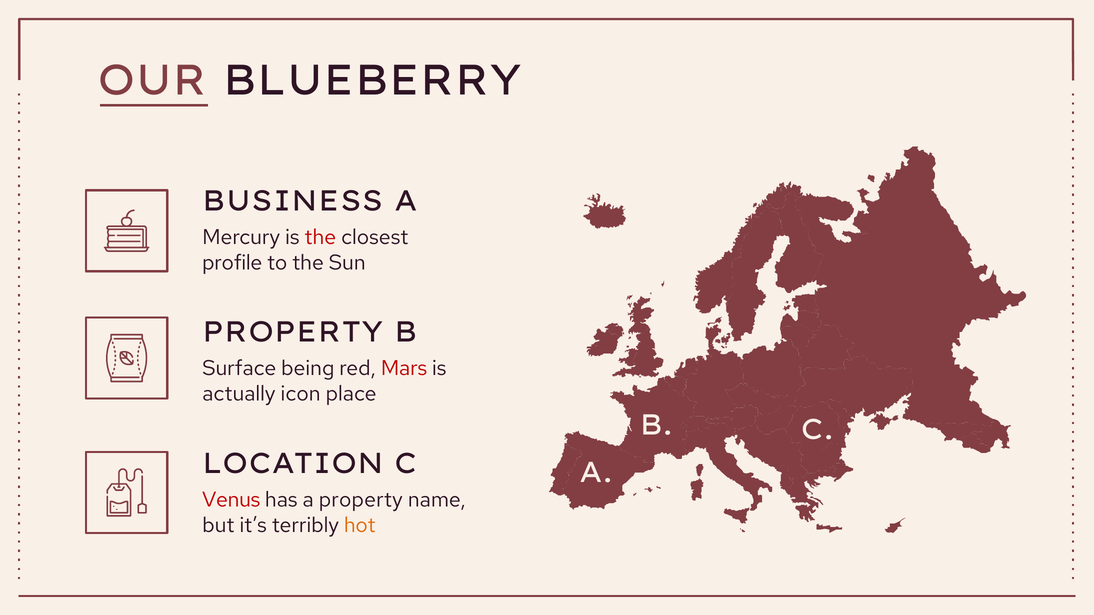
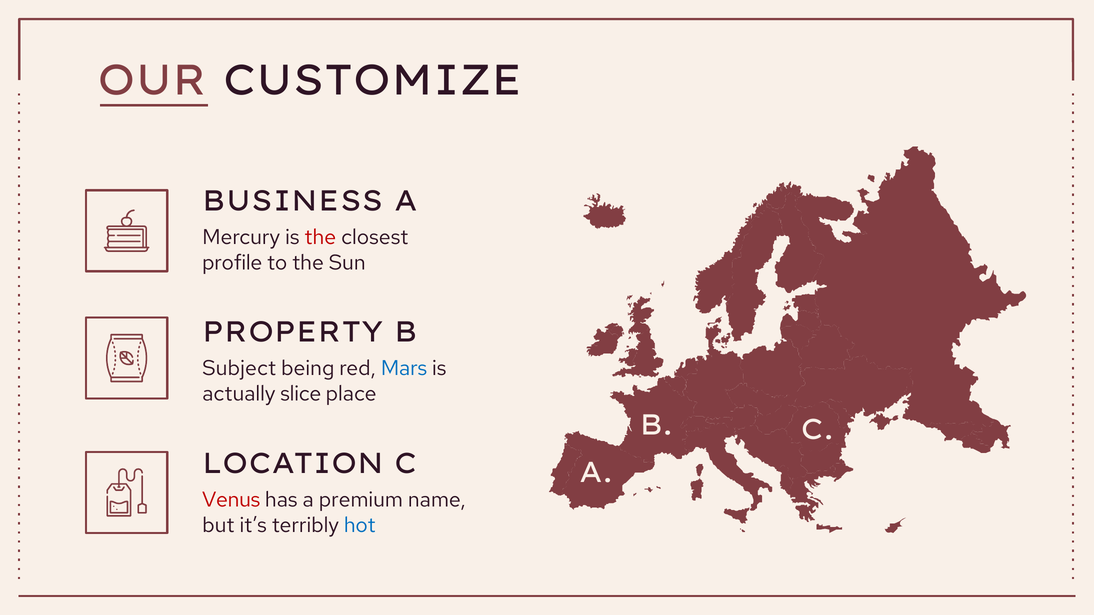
BLUEBERRY: BLUEBERRY -> CUSTOMIZE
Surface: Surface -> Subject
Mars colour: red -> blue
icon: icon -> slice
a property: property -> premium
hot colour: orange -> blue
